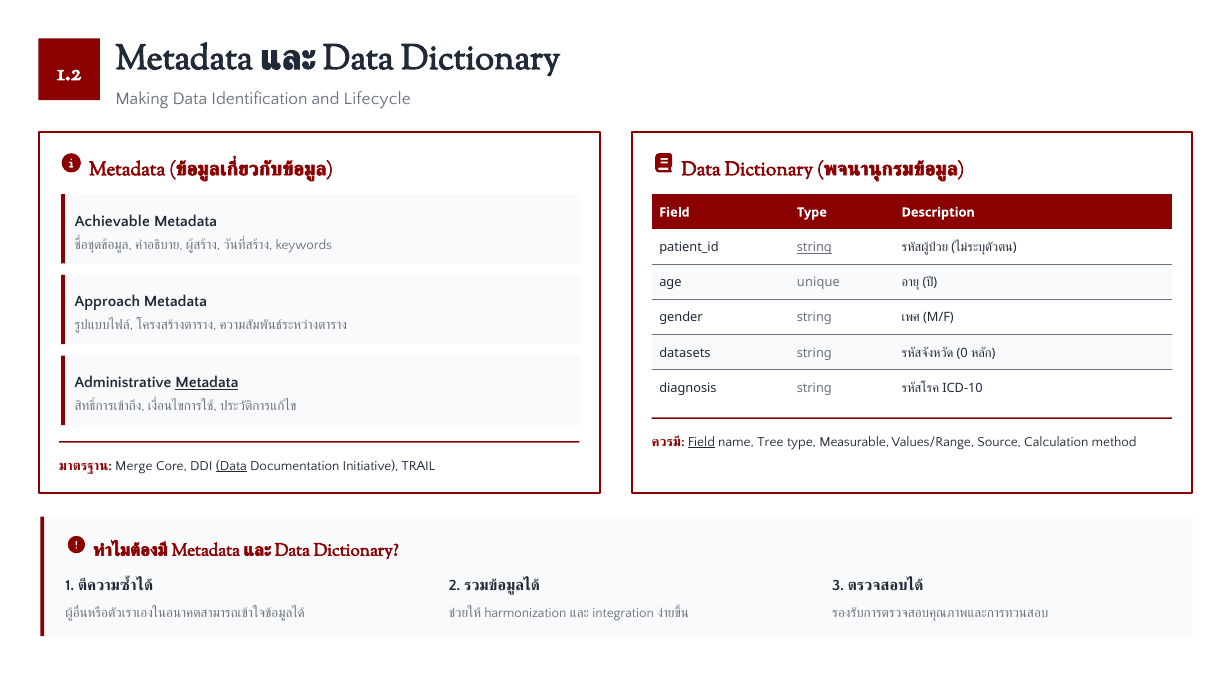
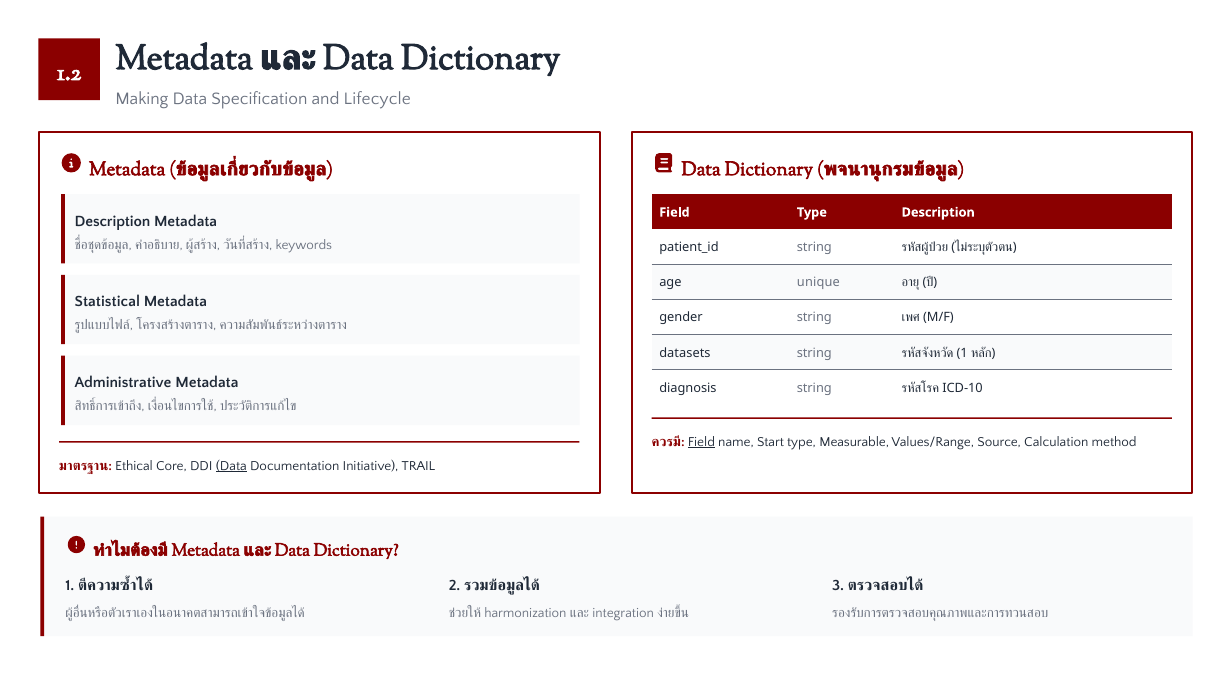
Identification: Identification -> Specification
Achievable at (112, 221): Achievable -> Description
string at (814, 247) underline: present -> none
Approach: Approach -> Statistical
0 at (962, 352): 0 -> 1
Metadata at (207, 382) underline: present -> none
Tree: Tree -> Start
Merge: Merge -> Ethical
